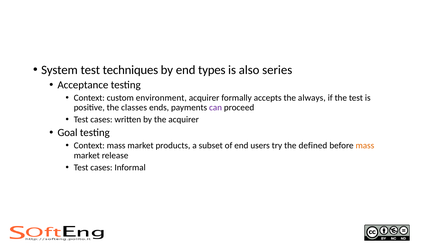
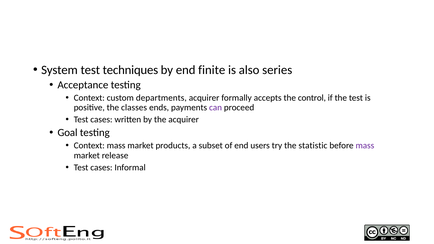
types: types -> finite
environment: environment -> departments
always: always -> control
defined: defined -> statistic
mass at (365, 146) colour: orange -> purple
